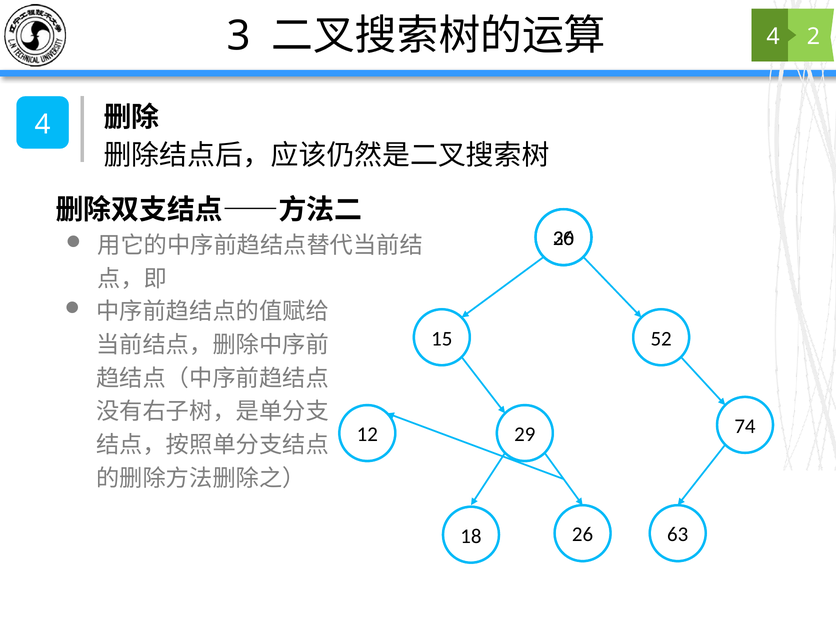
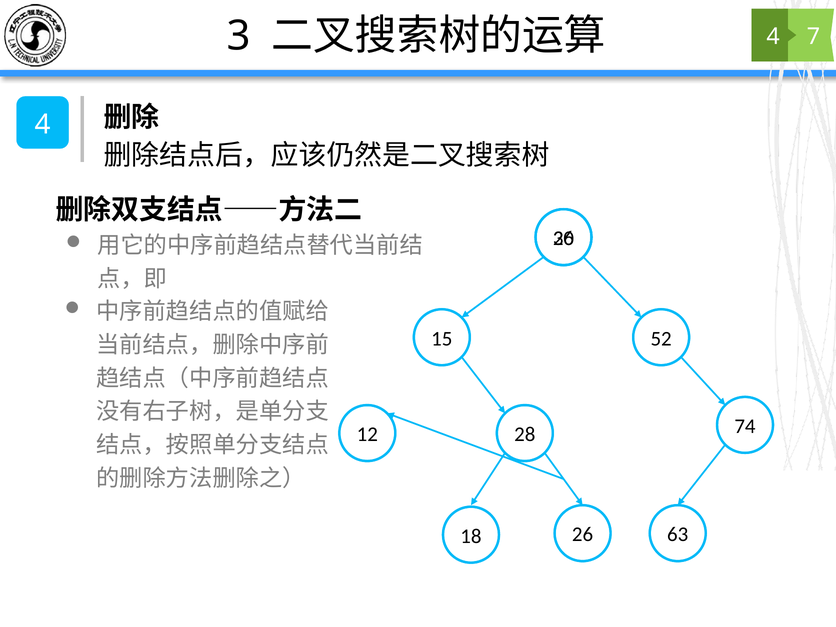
2: 2 -> 7
29: 29 -> 28
